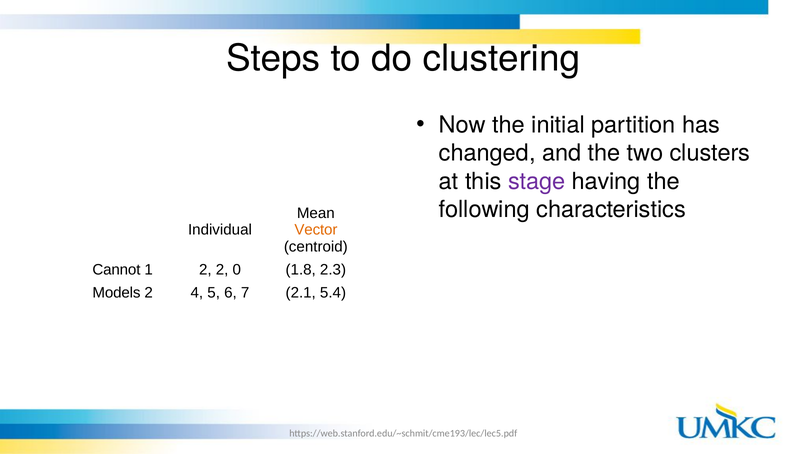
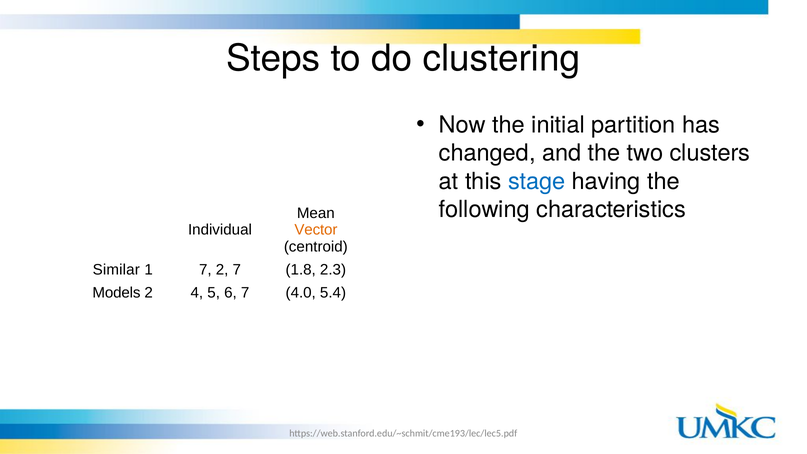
stage colour: purple -> blue
Cannot: Cannot -> Similar
1 2: 2 -> 7
2 0: 0 -> 7
2.1: 2.1 -> 4.0
